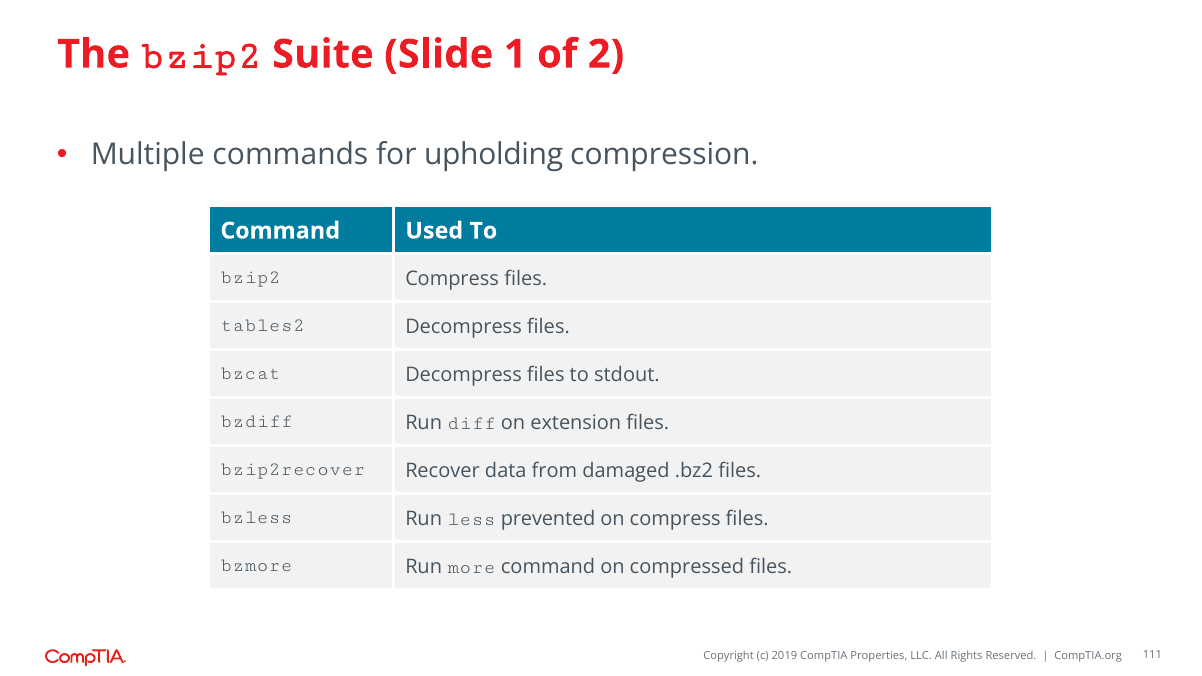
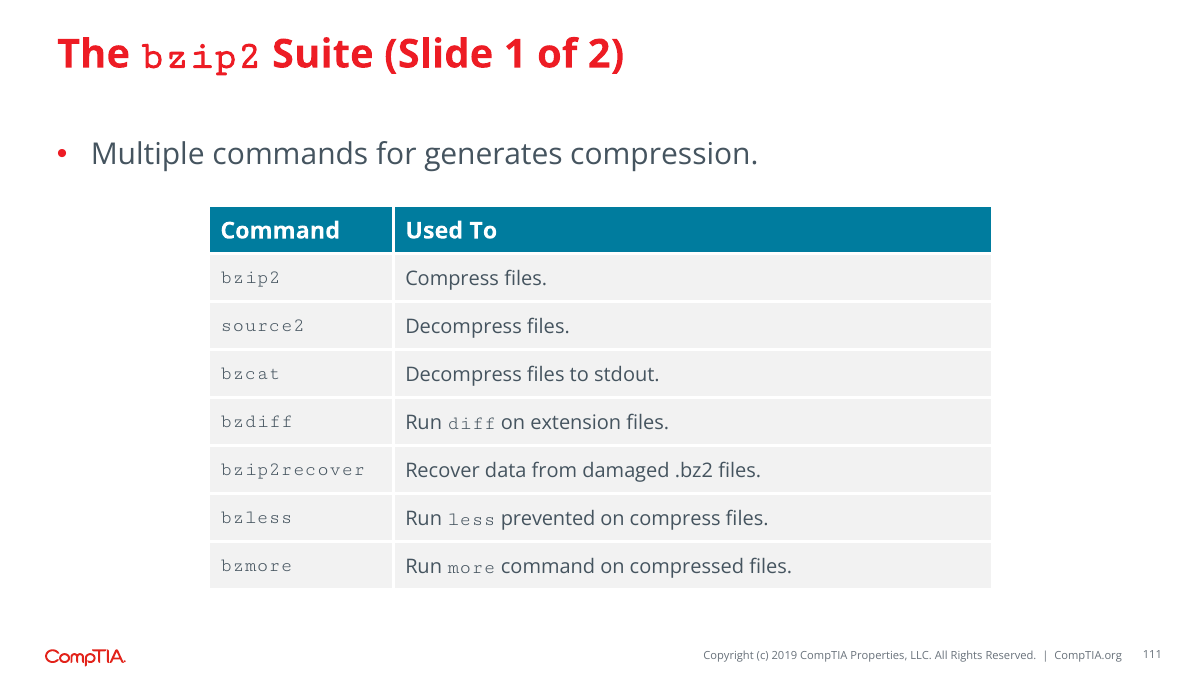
upholding: upholding -> generates
tables2: tables2 -> source2
